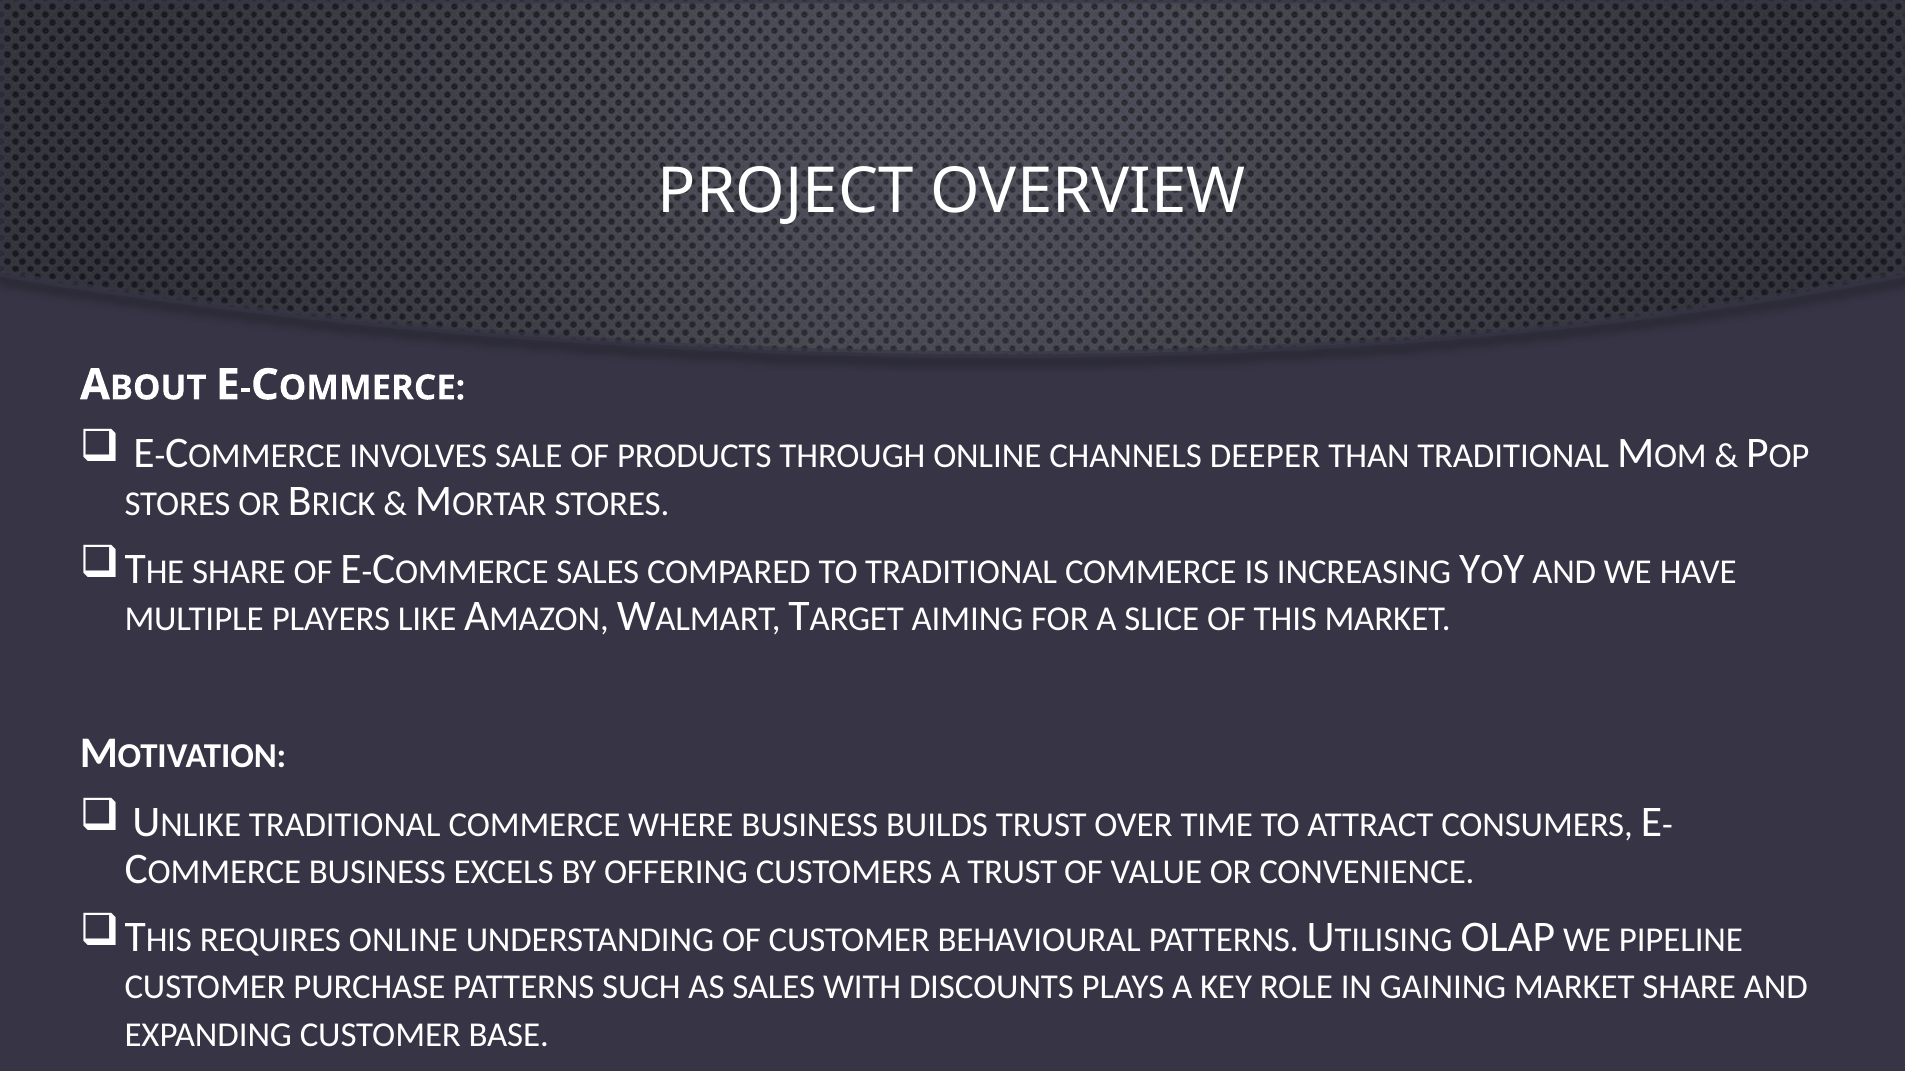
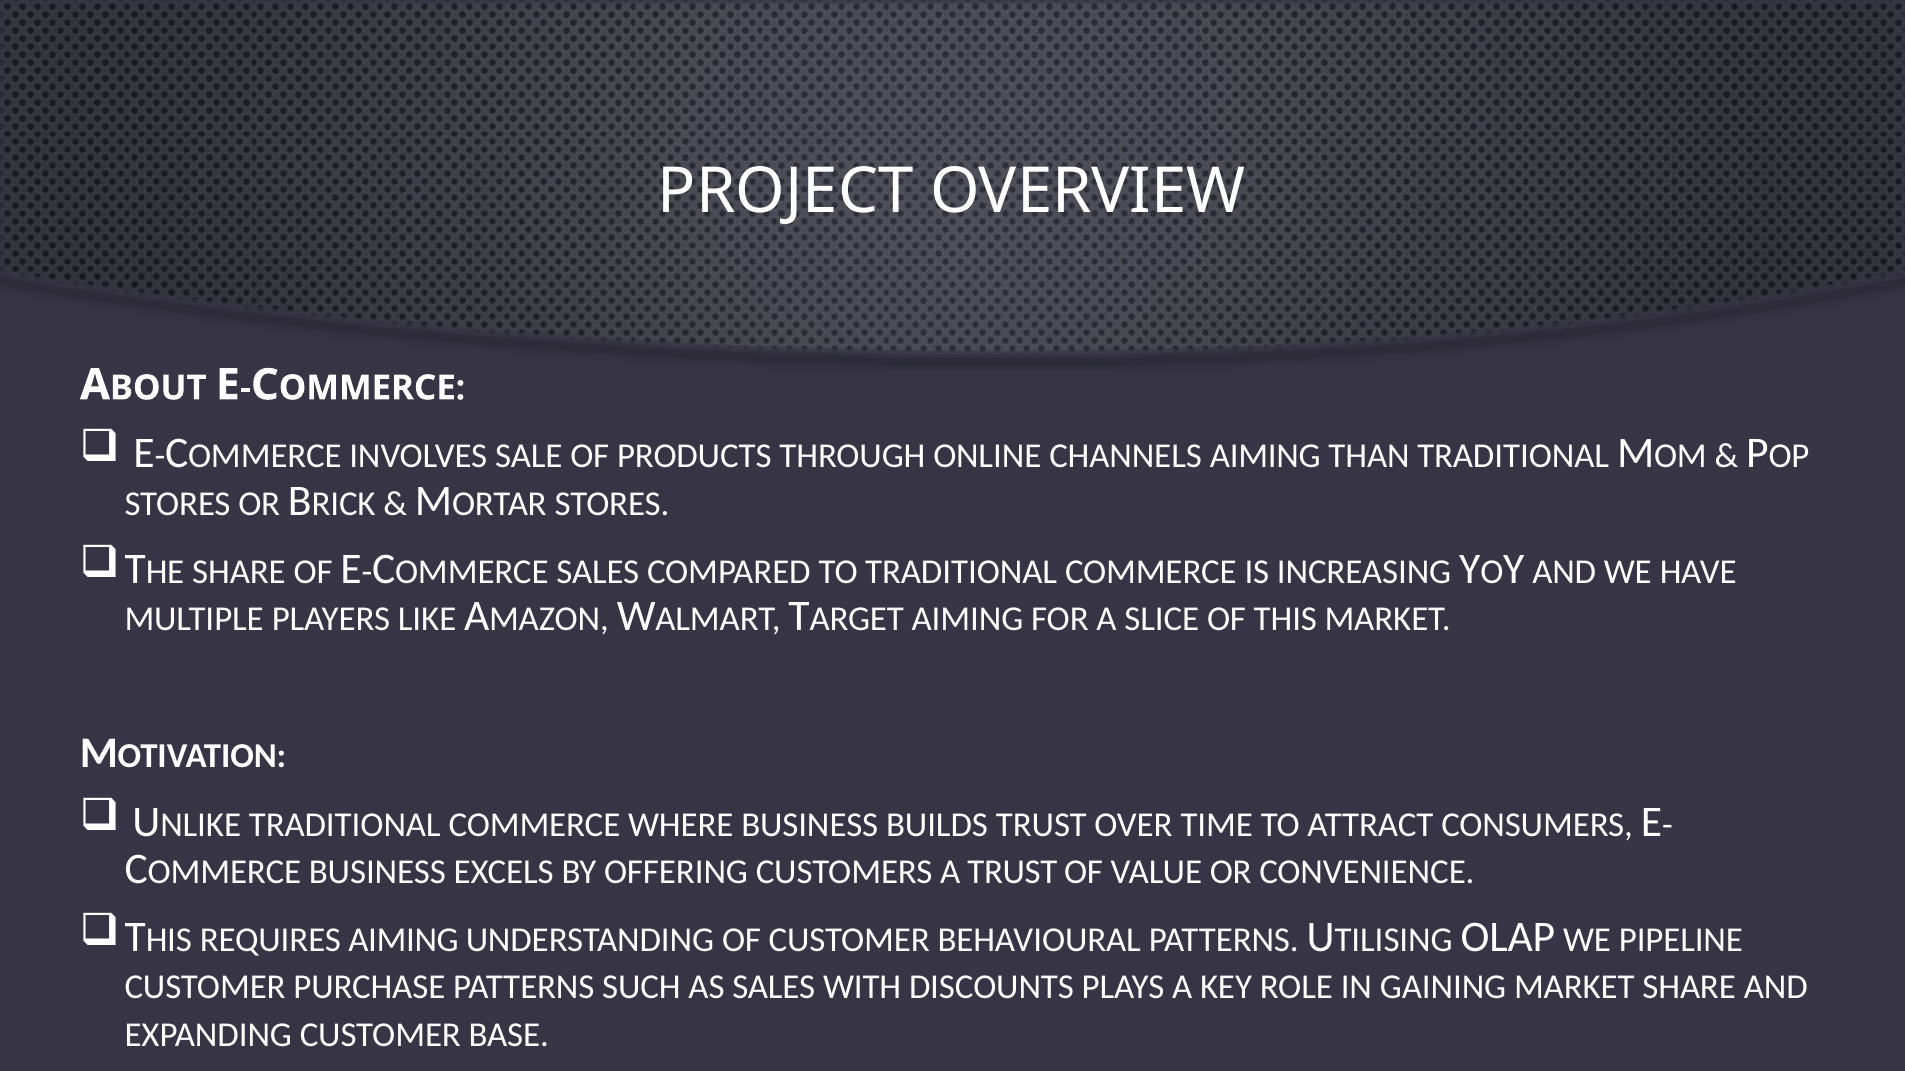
CHANNELS DEEPER: DEEPER -> AIMING
REQUIRES ONLINE: ONLINE -> AIMING
